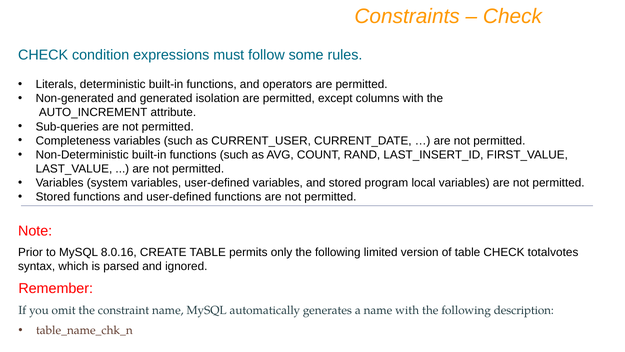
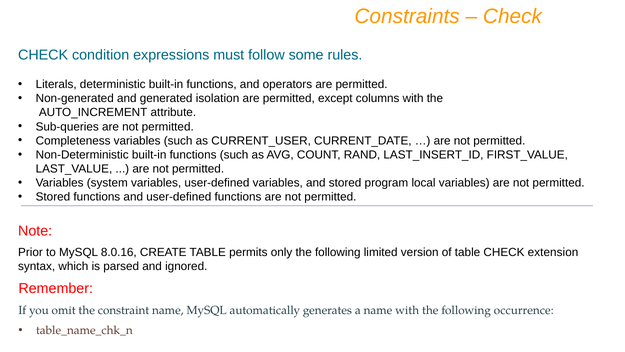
totalvotes: totalvotes -> extension
description: description -> occurrence
